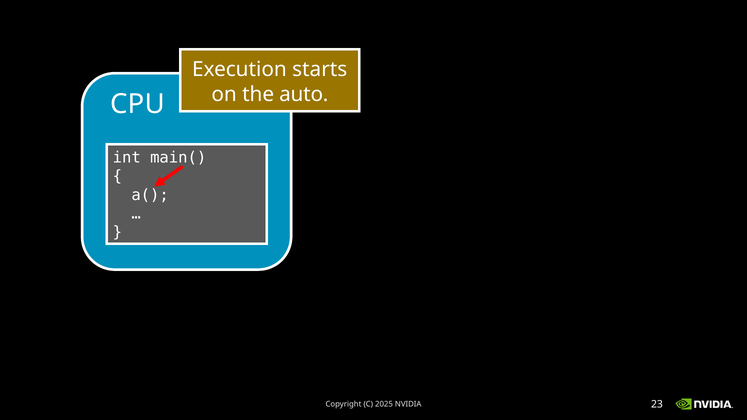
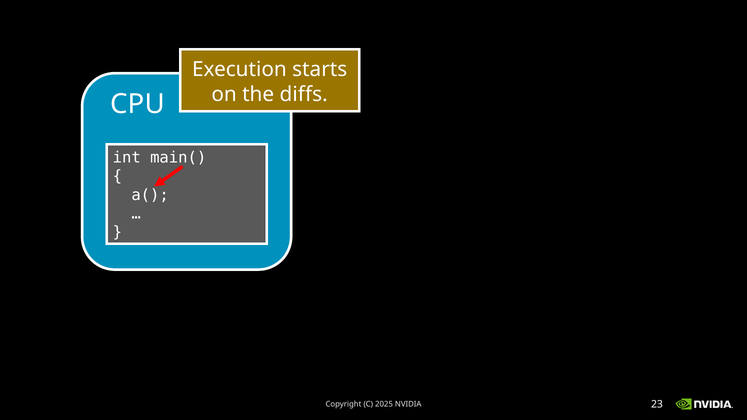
auto: auto -> diffs
